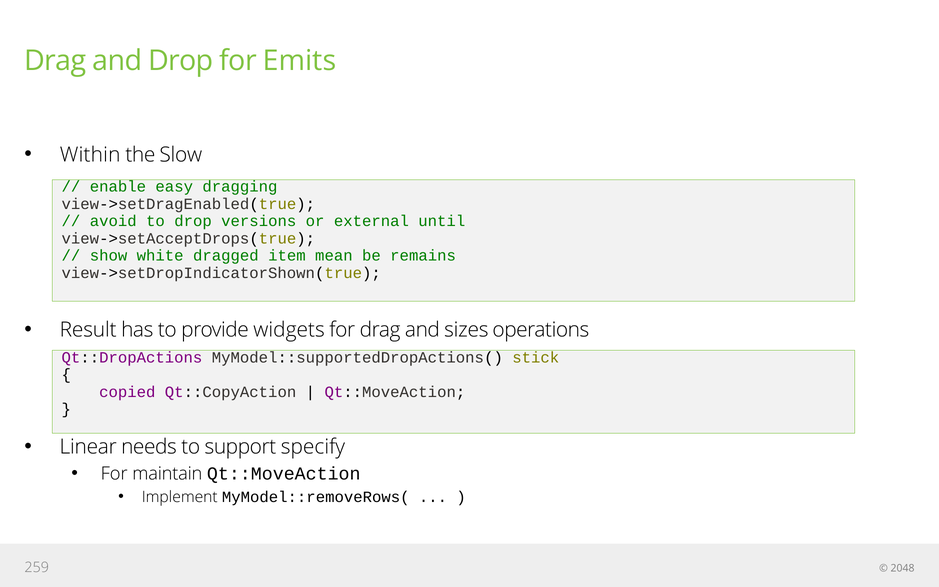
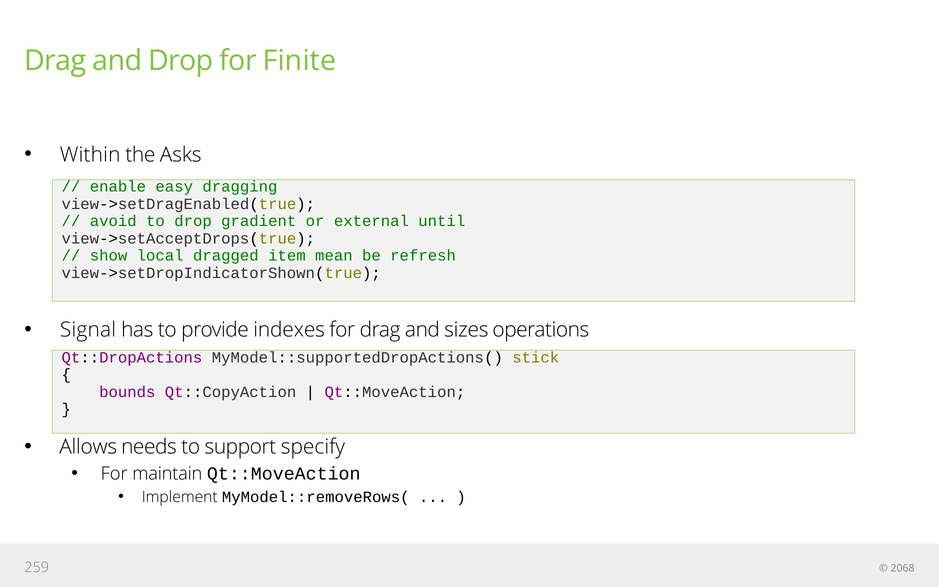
Emits: Emits -> Finite
Slow: Slow -> Asks
versions: versions -> gradient
white: white -> local
remains: remains -> refresh
Result: Result -> Signal
widgets: widgets -> indexes
copied: copied -> bounds
Linear: Linear -> Allows
2048: 2048 -> 2068
